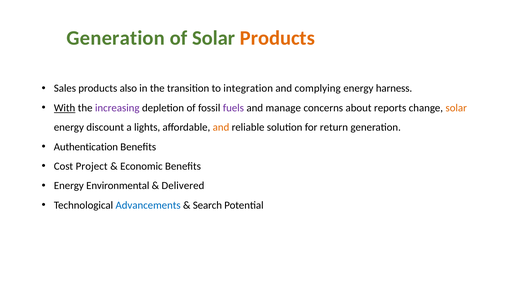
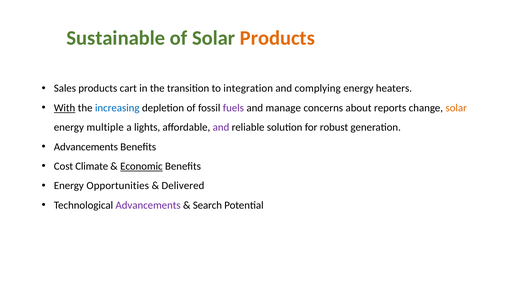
Generation at (116, 38): Generation -> Sustainable
also: also -> cart
harness: harness -> heaters
increasing colour: purple -> blue
discount: discount -> multiple
and at (221, 127) colour: orange -> purple
return: return -> robust
Authentication at (86, 147): Authentication -> Advancements
Project: Project -> Climate
Economic underline: none -> present
Environmental: Environmental -> Opportunities
Advancements at (148, 205) colour: blue -> purple
